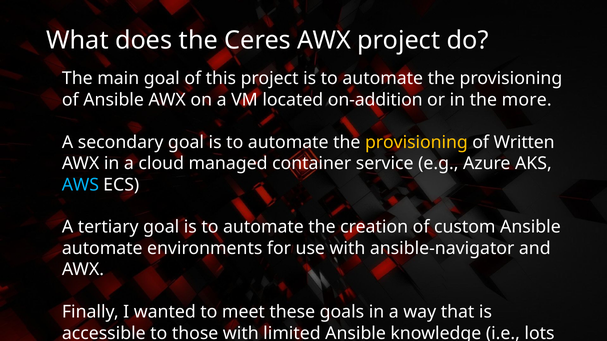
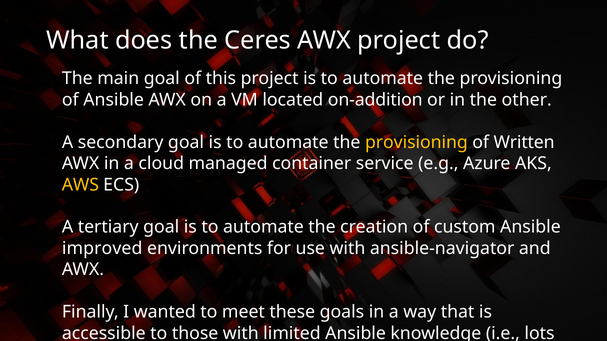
more: more -> other
AWS colour: light blue -> yellow
automate at (102, 249): automate -> improved
